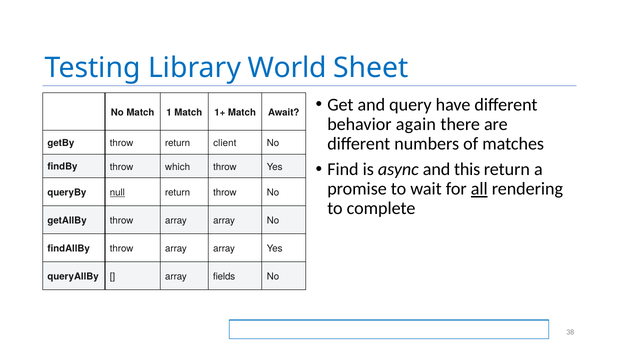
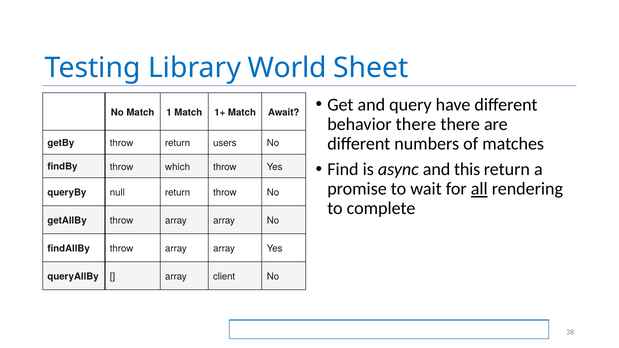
behavior again: again -> there
client: client -> users
null underline: present -> none
fields: fields -> client
